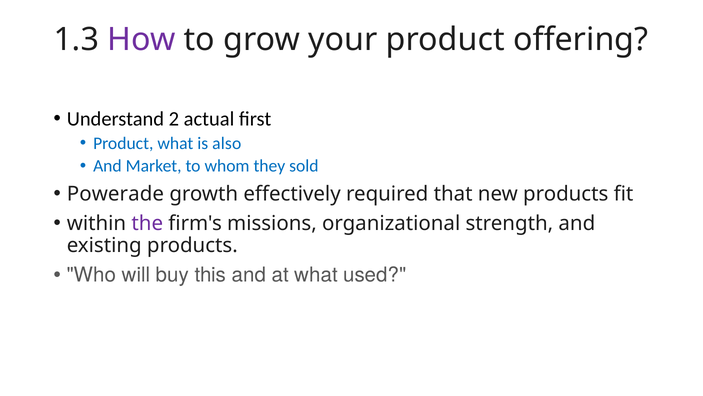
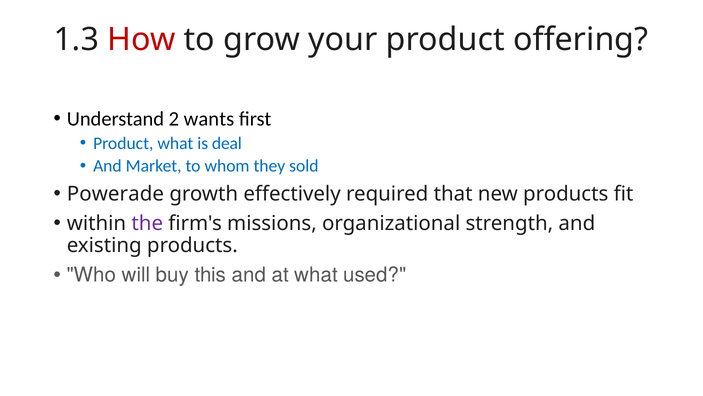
How colour: purple -> red
actual: actual -> wants
also: also -> deal
